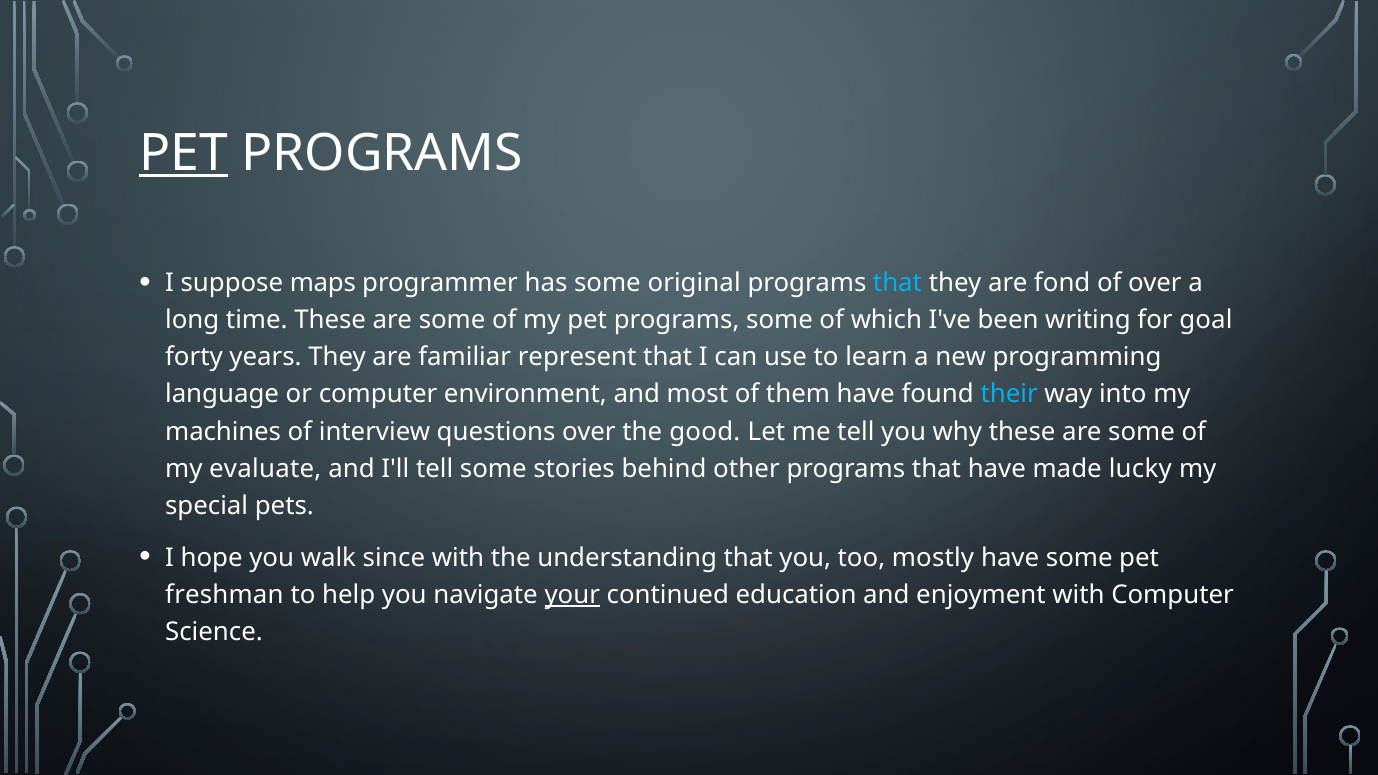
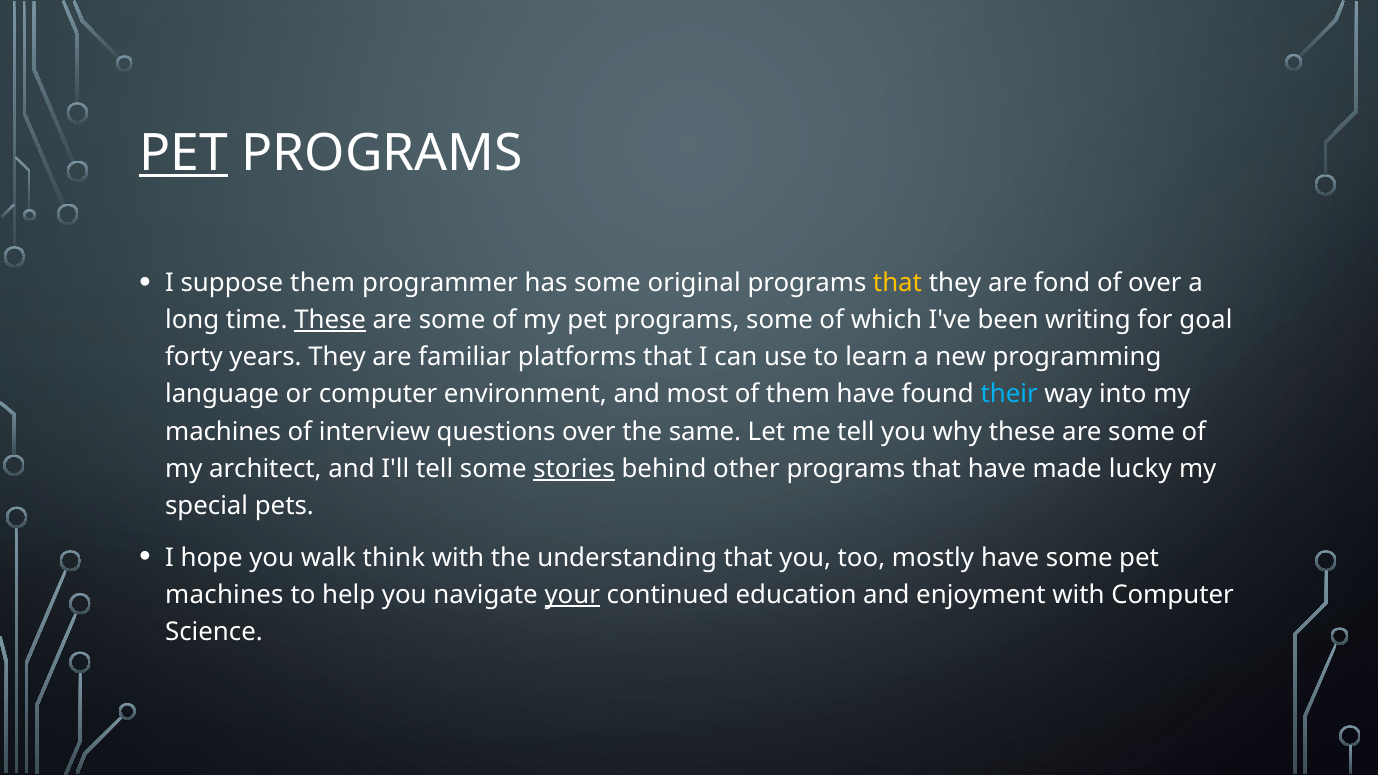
suppose maps: maps -> them
that at (897, 283) colour: light blue -> yellow
These at (330, 320) underline: none -> present
represent: represent -> platforms
good: good -> same
evaluate: evaluate -> architect
stories underline: none -> present
since: since -> think
freshman at (224, 595): freshman -> machines
